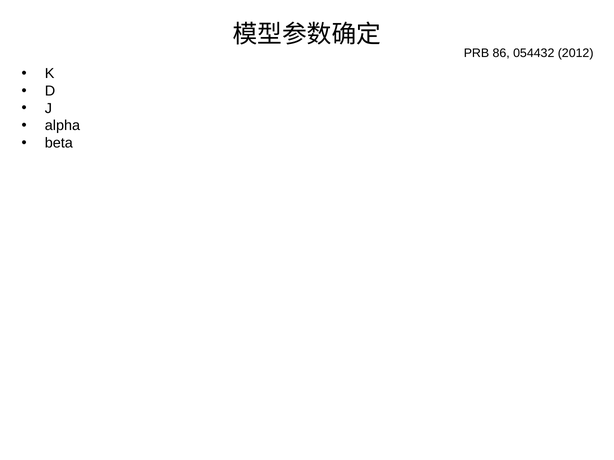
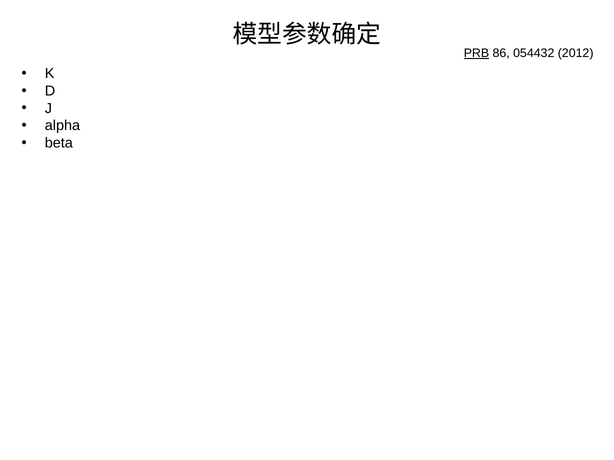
PRB underline: none -> present
